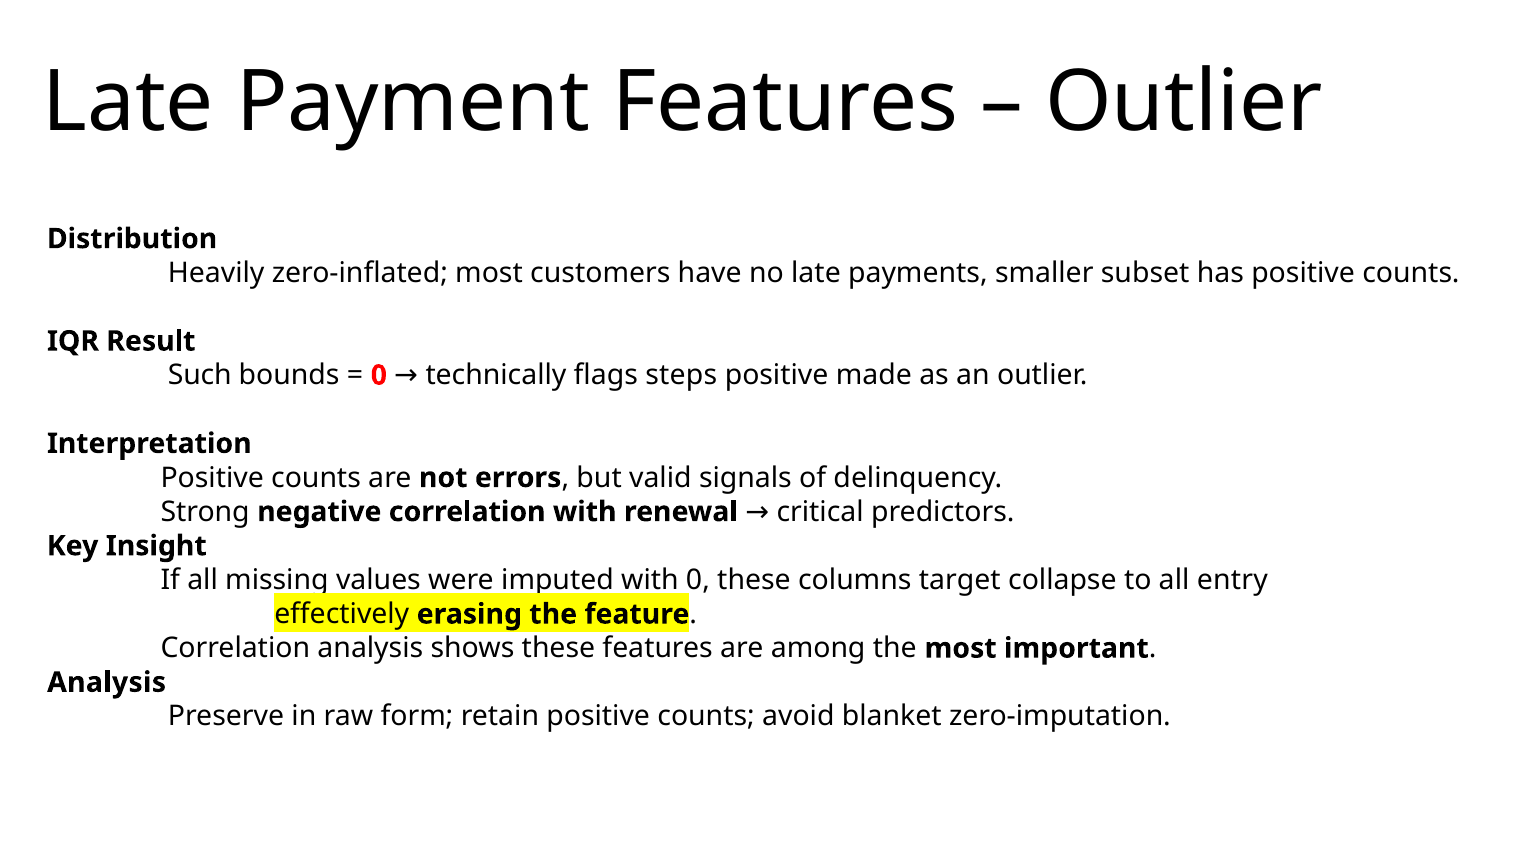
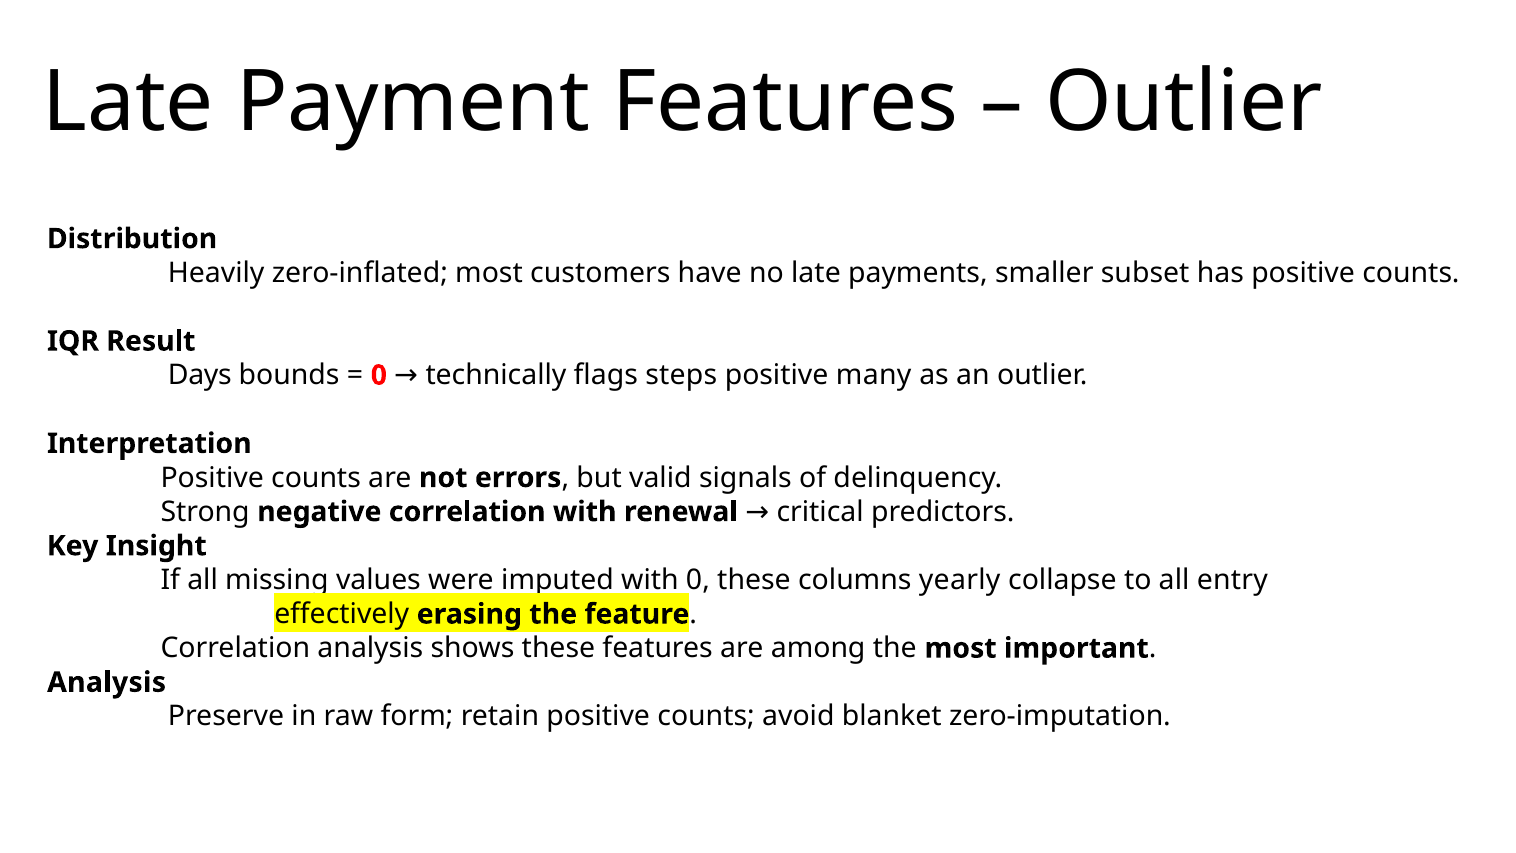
Such: Such -> Days
made: made -> many
target: target -> yearly
